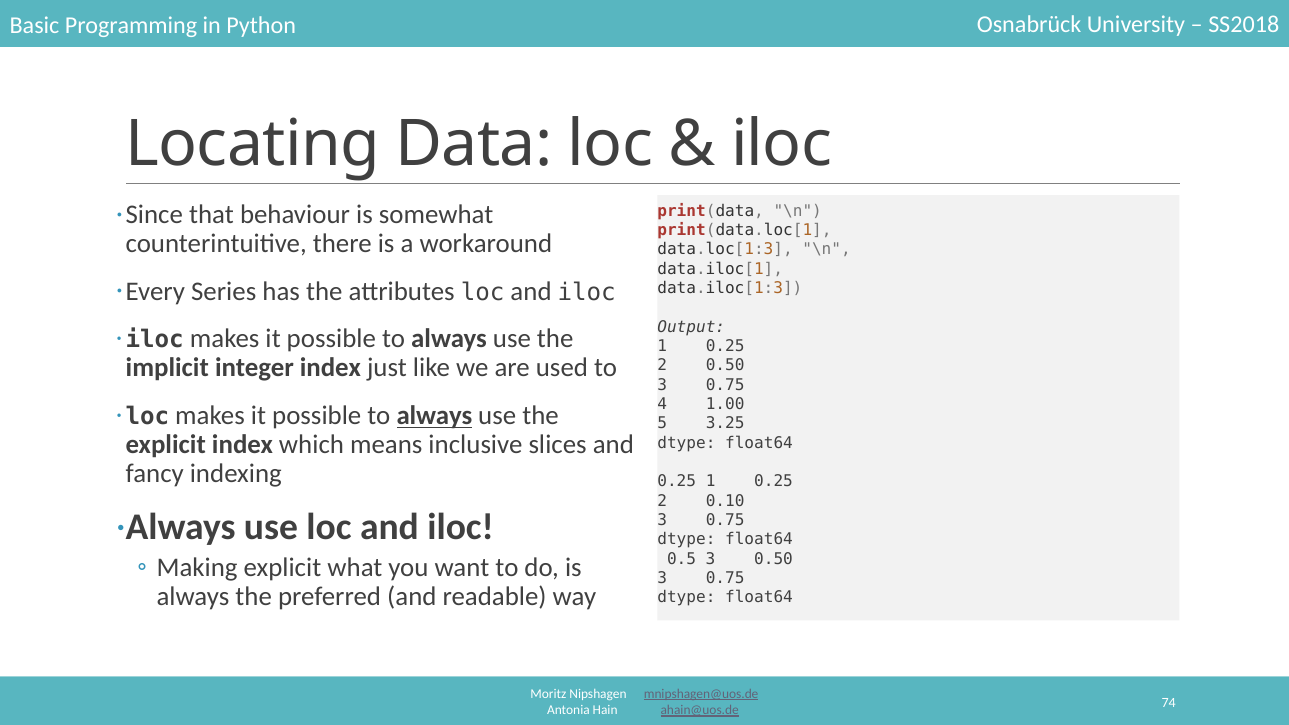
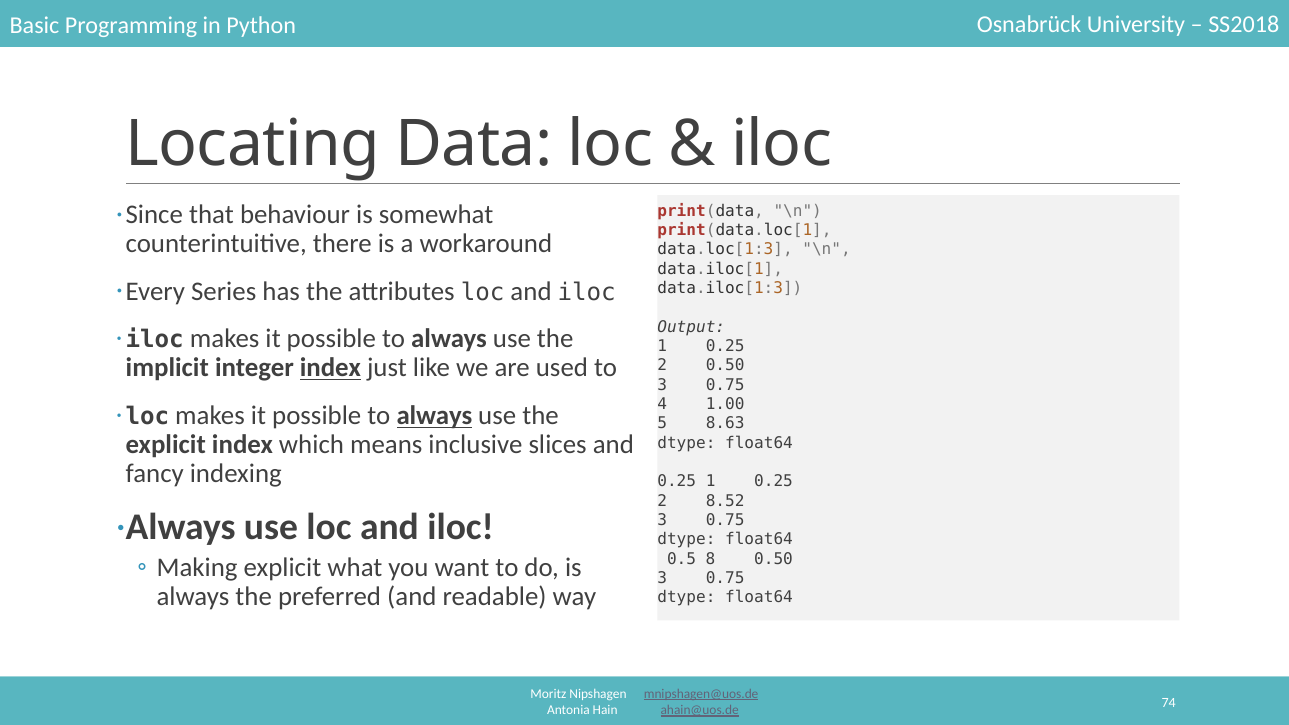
index at (330, 368) underline: none -> present
3.25: 3.25 -> 8.63
0.10: 0.10 -> 8.52
0.5 3: 3 -> 8
